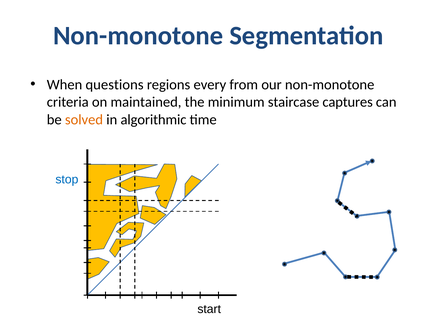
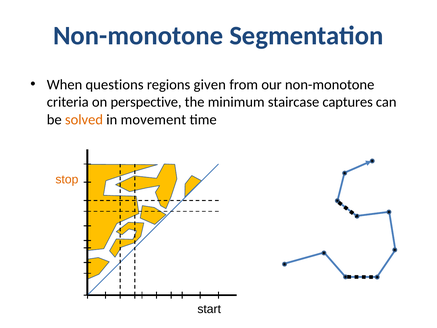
every: every -> given
maintained: maintained -> perspective
algorithmic: algorithmic -> movement
stop colour: blue -> orange
